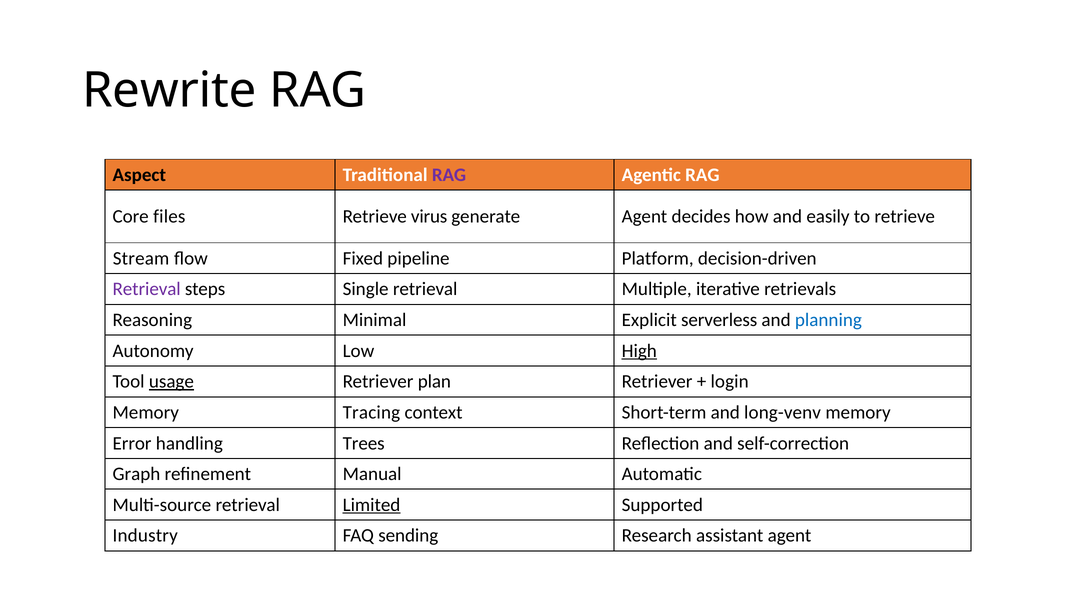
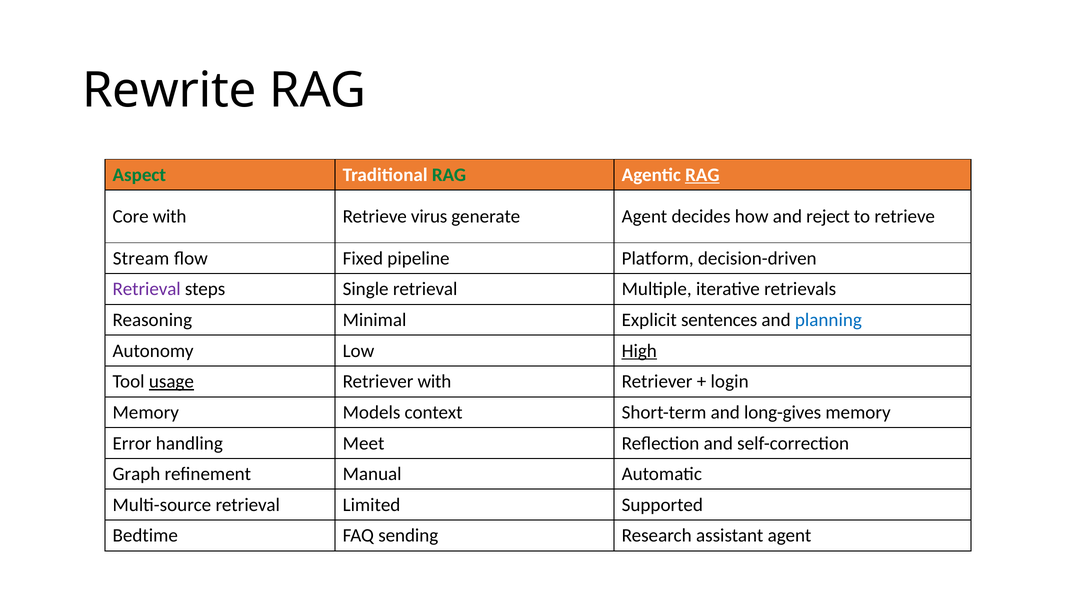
Aspect colour: black -> green
RAG at (449, 175) colour: purple -> green
RAG at (702, 175) underline: none -> present
Core files: files -> with
easily: easily -> reject
serverless: serverless -> sentences
Retriever plan: plan -> with
Tracing: Tracing -> Models
long-venv: long-venv -> long-gives
Trees: Trees -> Meet
Limited underline: present -> none
Industry: Industry -> Bedtime
